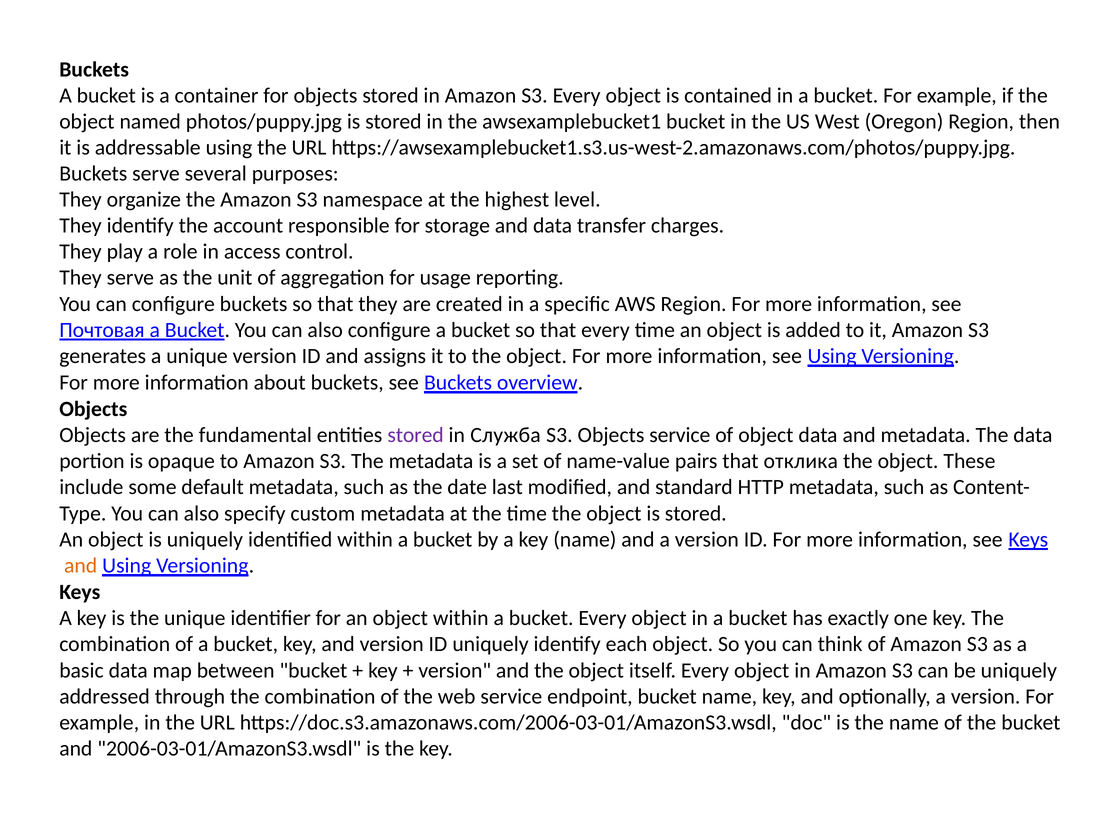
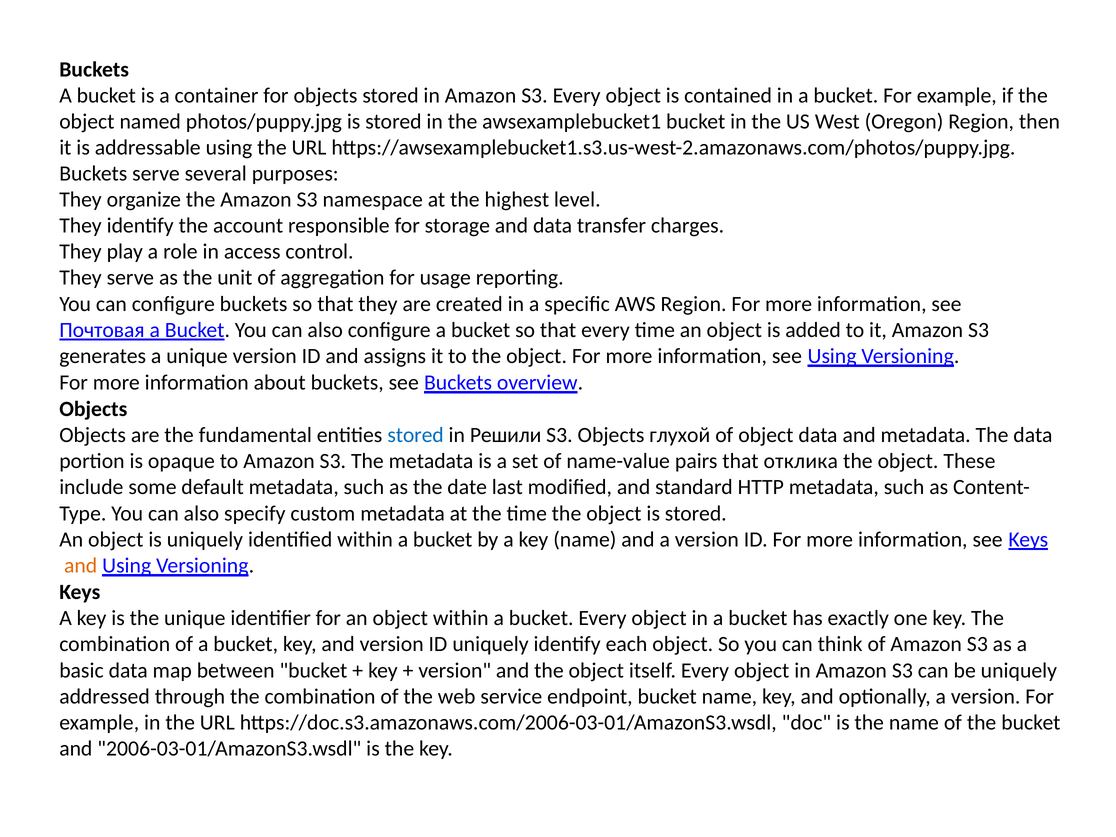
stored at (416, 435) colour: purple -> blue
Служба: Служба -> Решили
Objects service: service -> глухой
